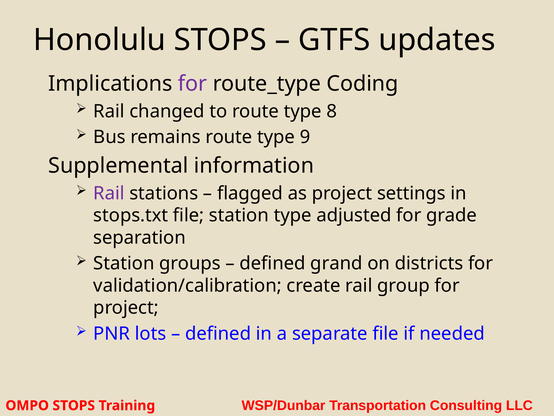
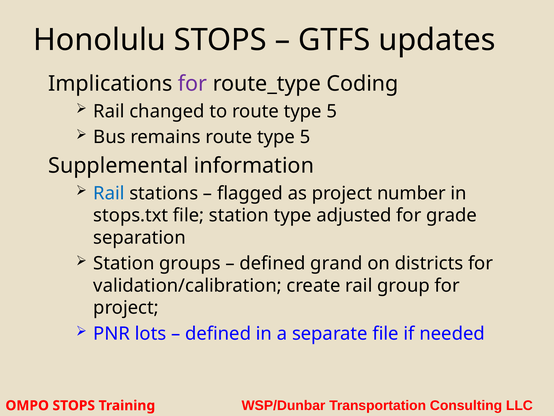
to route type 8: 8 -> 5
remains route type 9: 9 -> 5
Rail at (109, 193) colour: purple -> blue
settings: settings -> number
